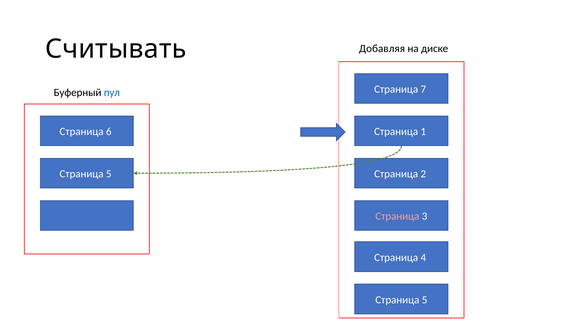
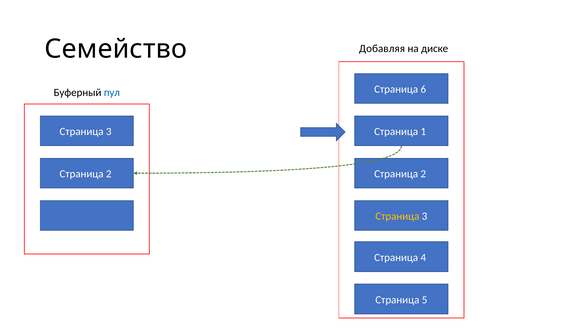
Считывать: Считывать -> Семейство
7: 7 -> 6
6 at (109, 132): 6 -> 3
5 at (109, 174): 5 -> 2
Страница at (397, 217) colour: pink -> yellow
